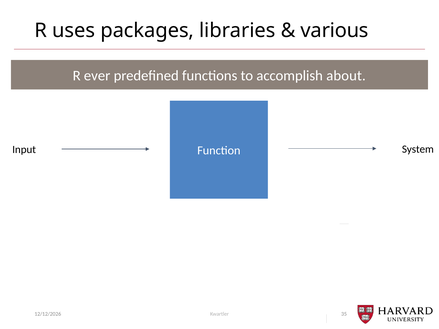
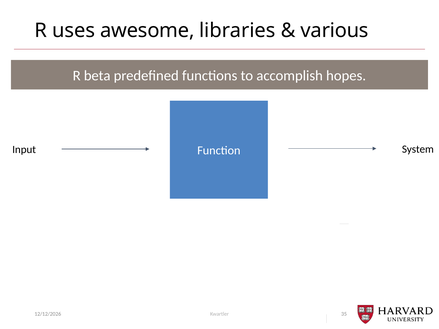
packages: packages -> awesome
ever: ever -> beta
about: about -> hopes
